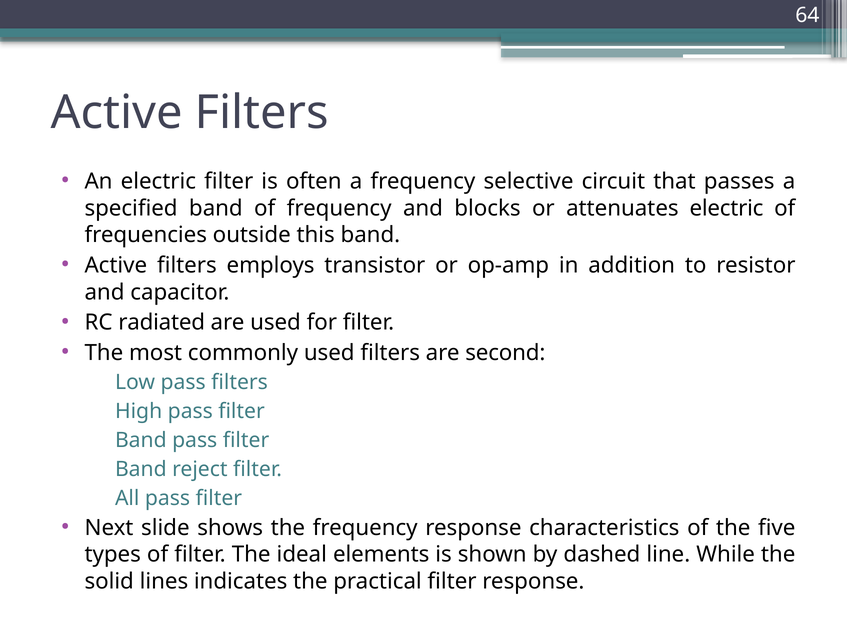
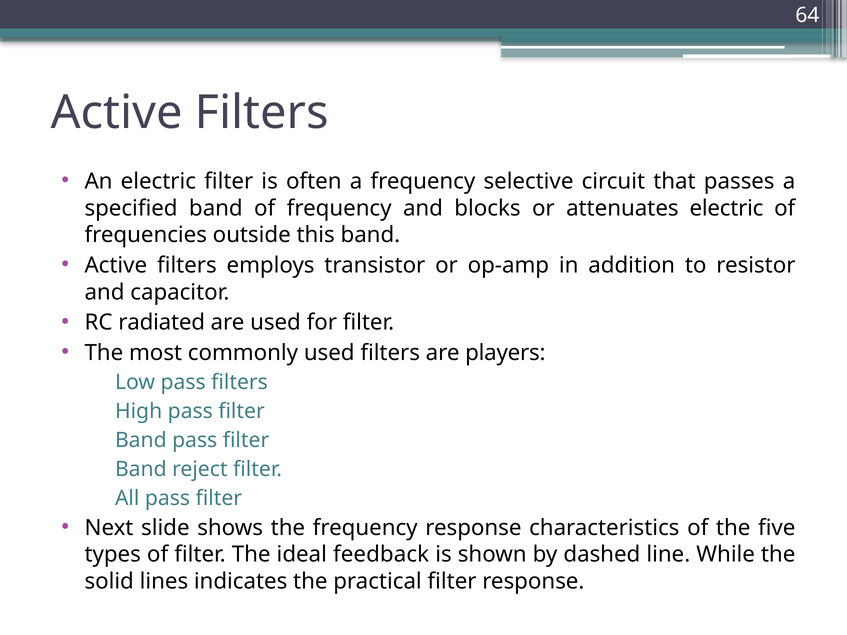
second: second -> players
elements: elements -> feedback
